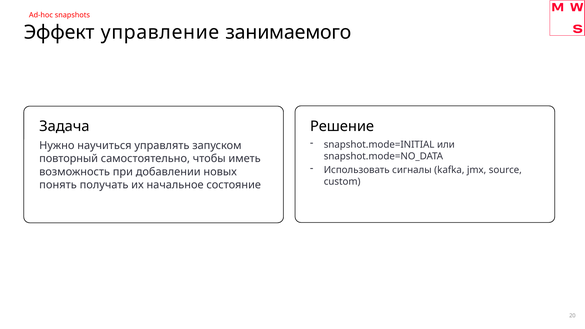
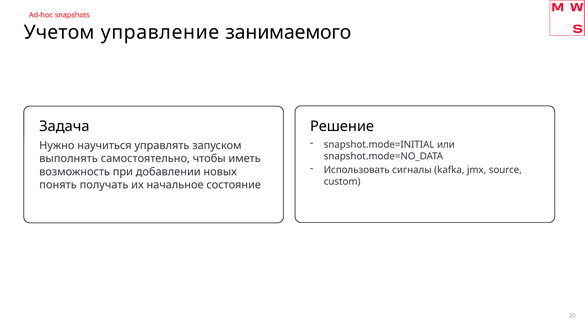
Эффект: Эффект -> Учетом
повторный: повторный -> выполнять
